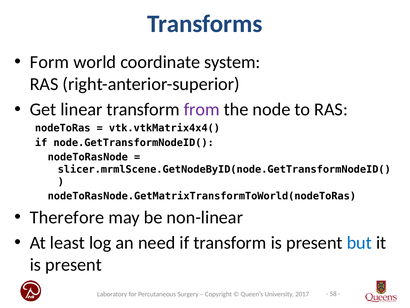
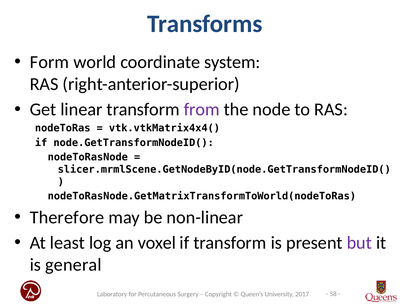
need: need -> voxel
but colour: blue -> purple
present at (74, 264): present -> general
